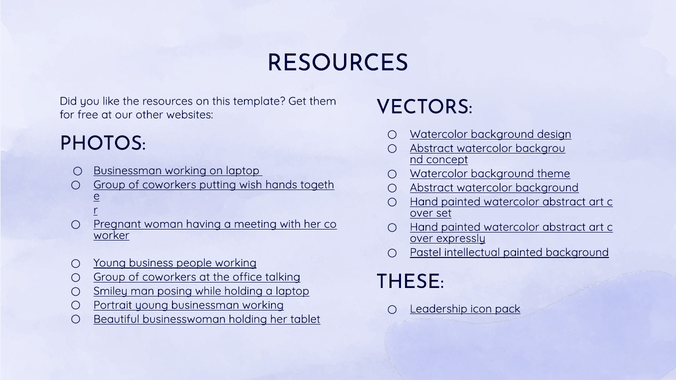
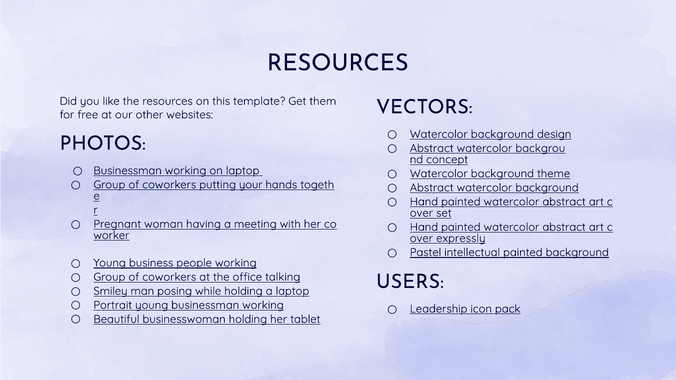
wish: wish -> your
THESE: THESE -> USERS
